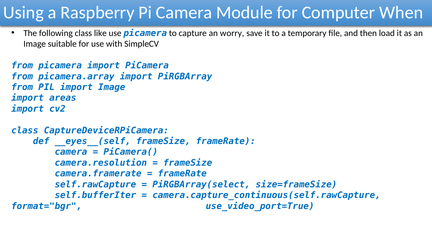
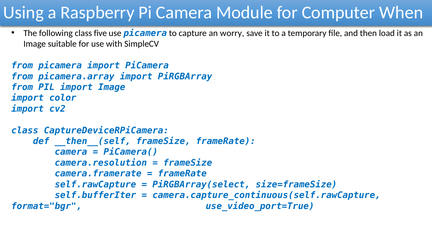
like: like -> five
areas: areas -> color
__eyes__(self: __eyes__(self -> __then__(self
